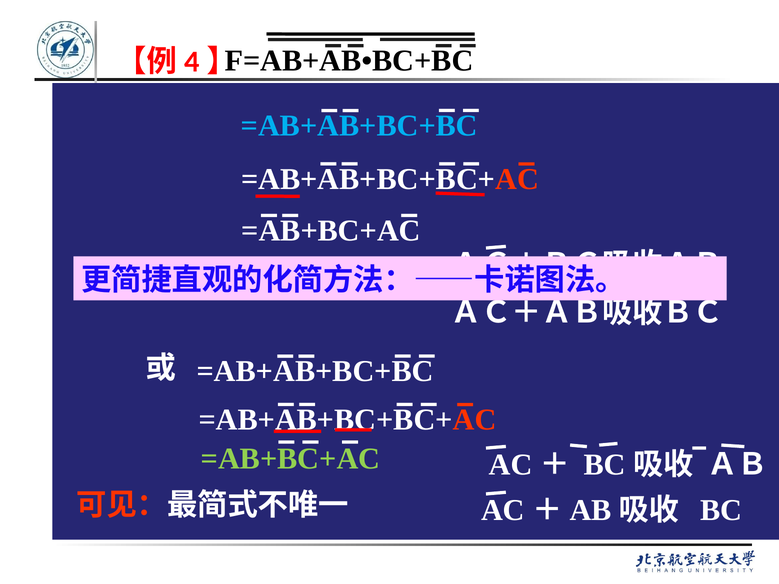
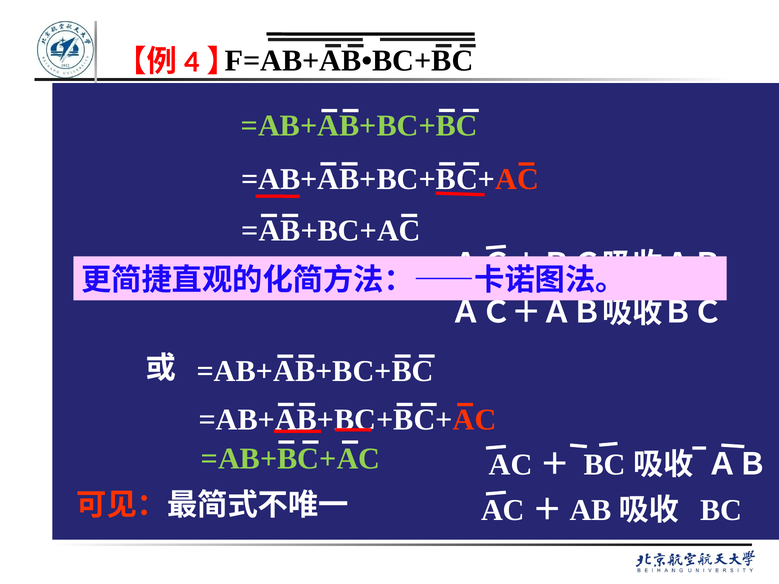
=AB+AB+BC+BC at (359, 126) colour: light blue -> light green
